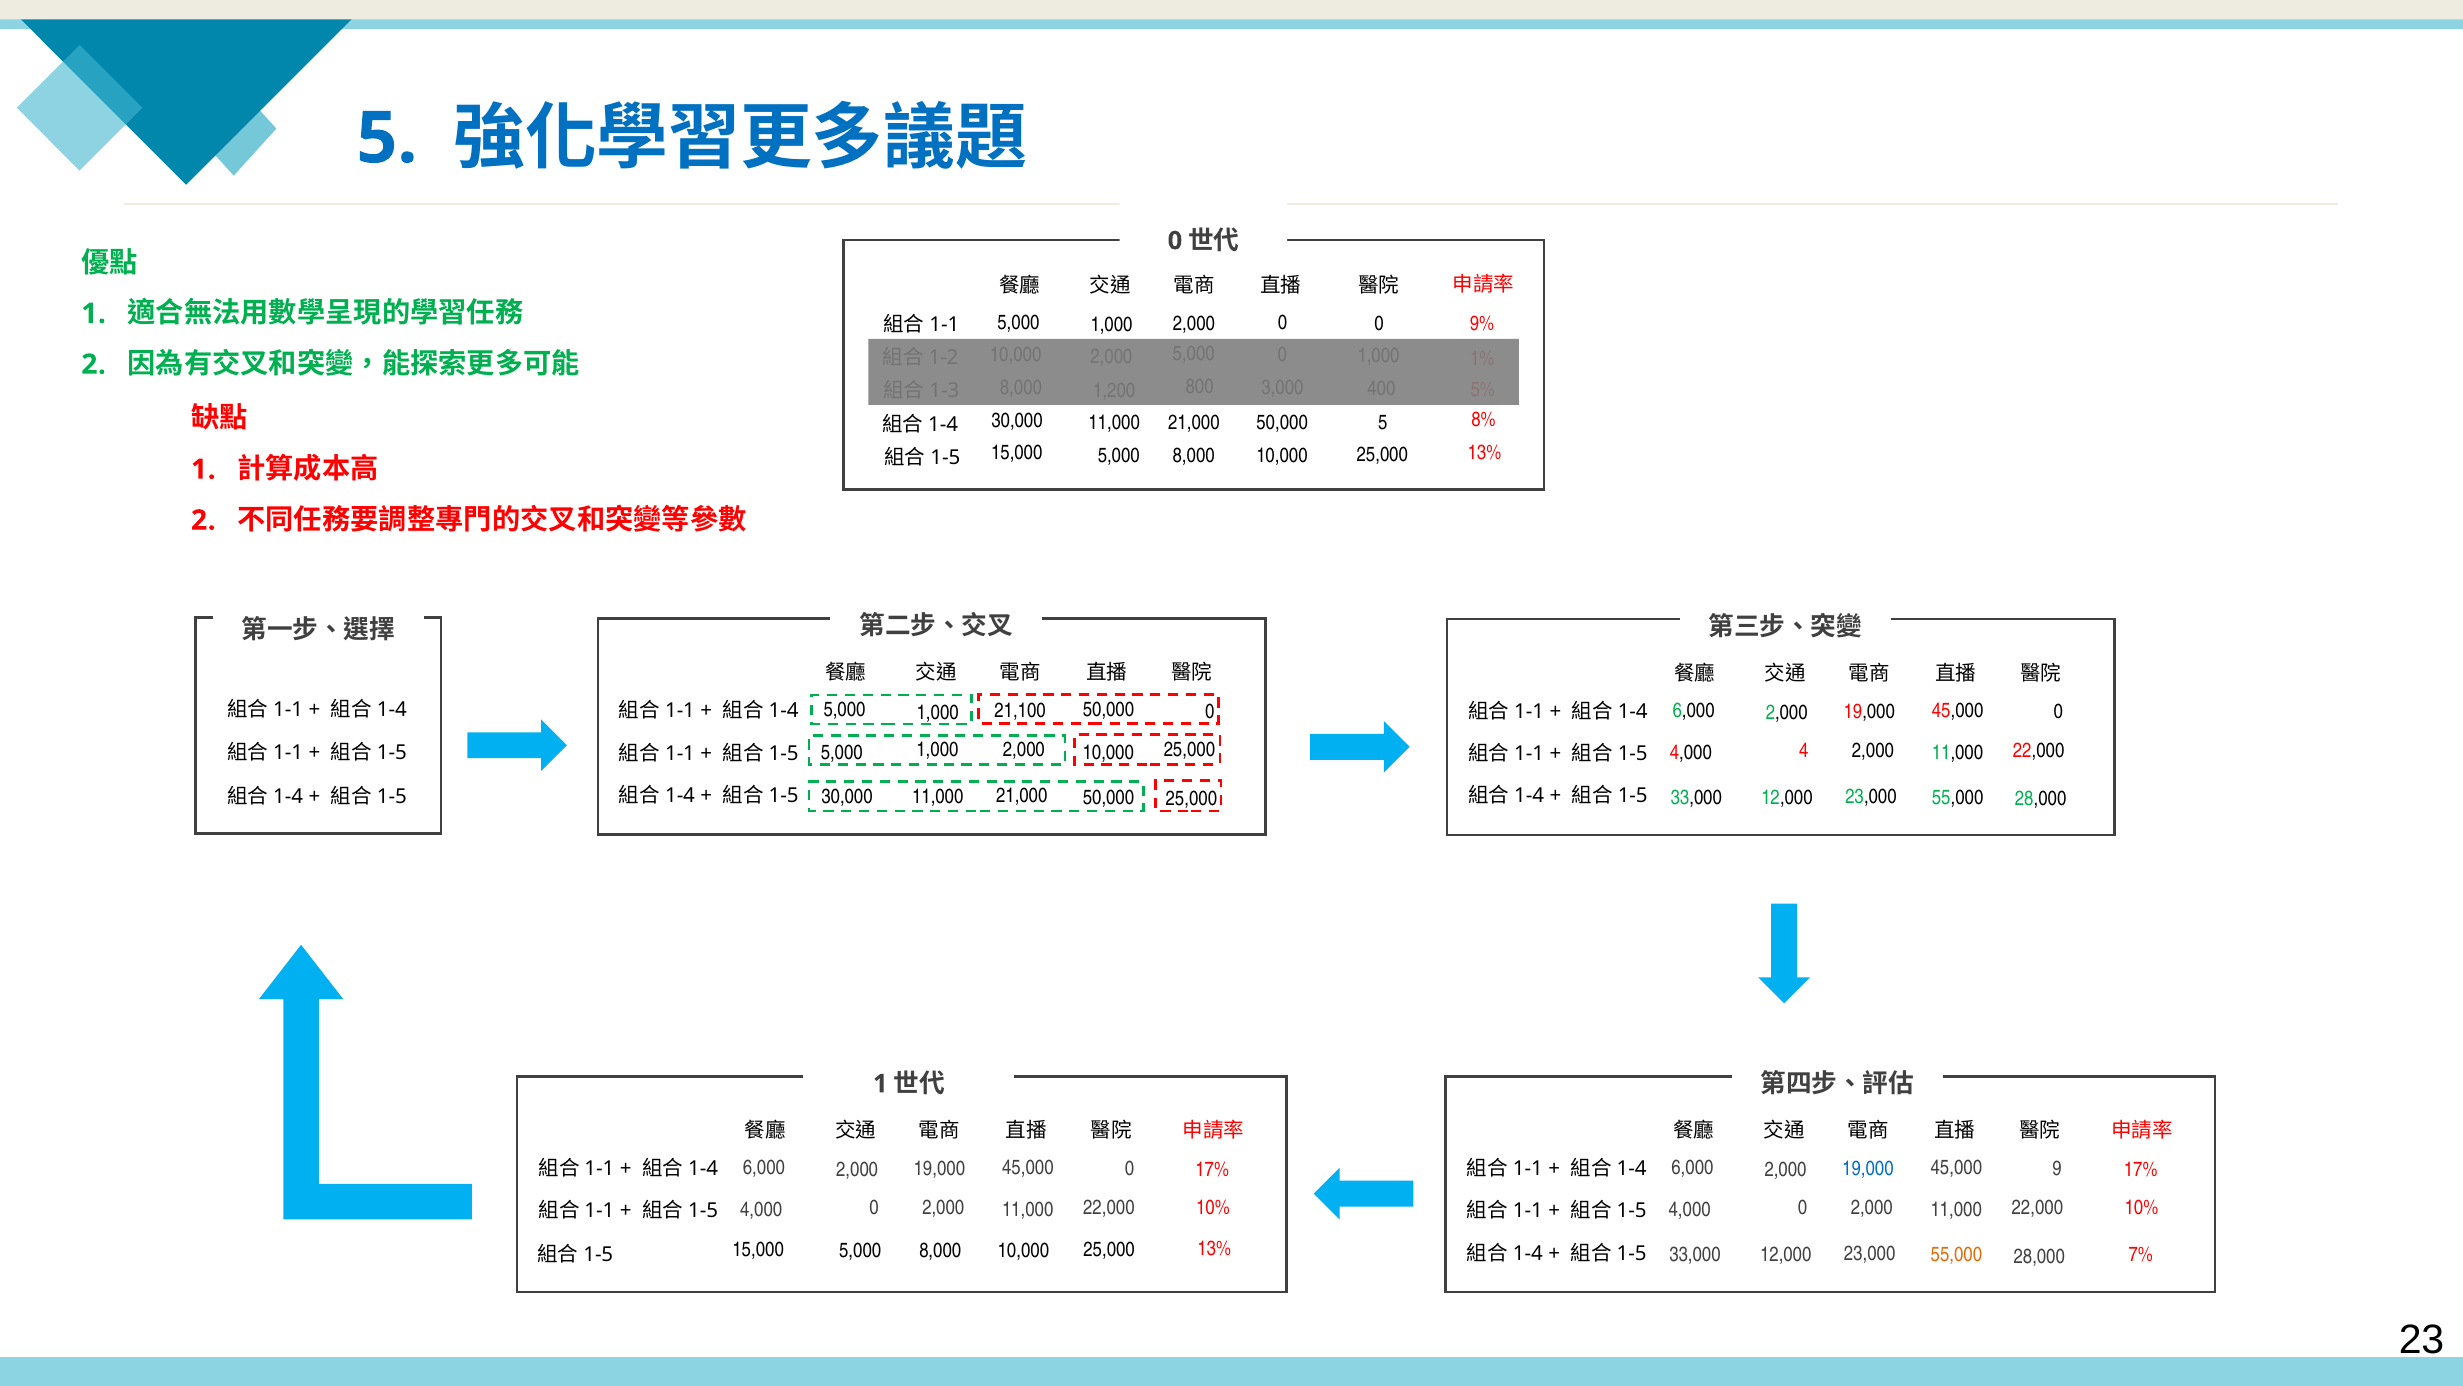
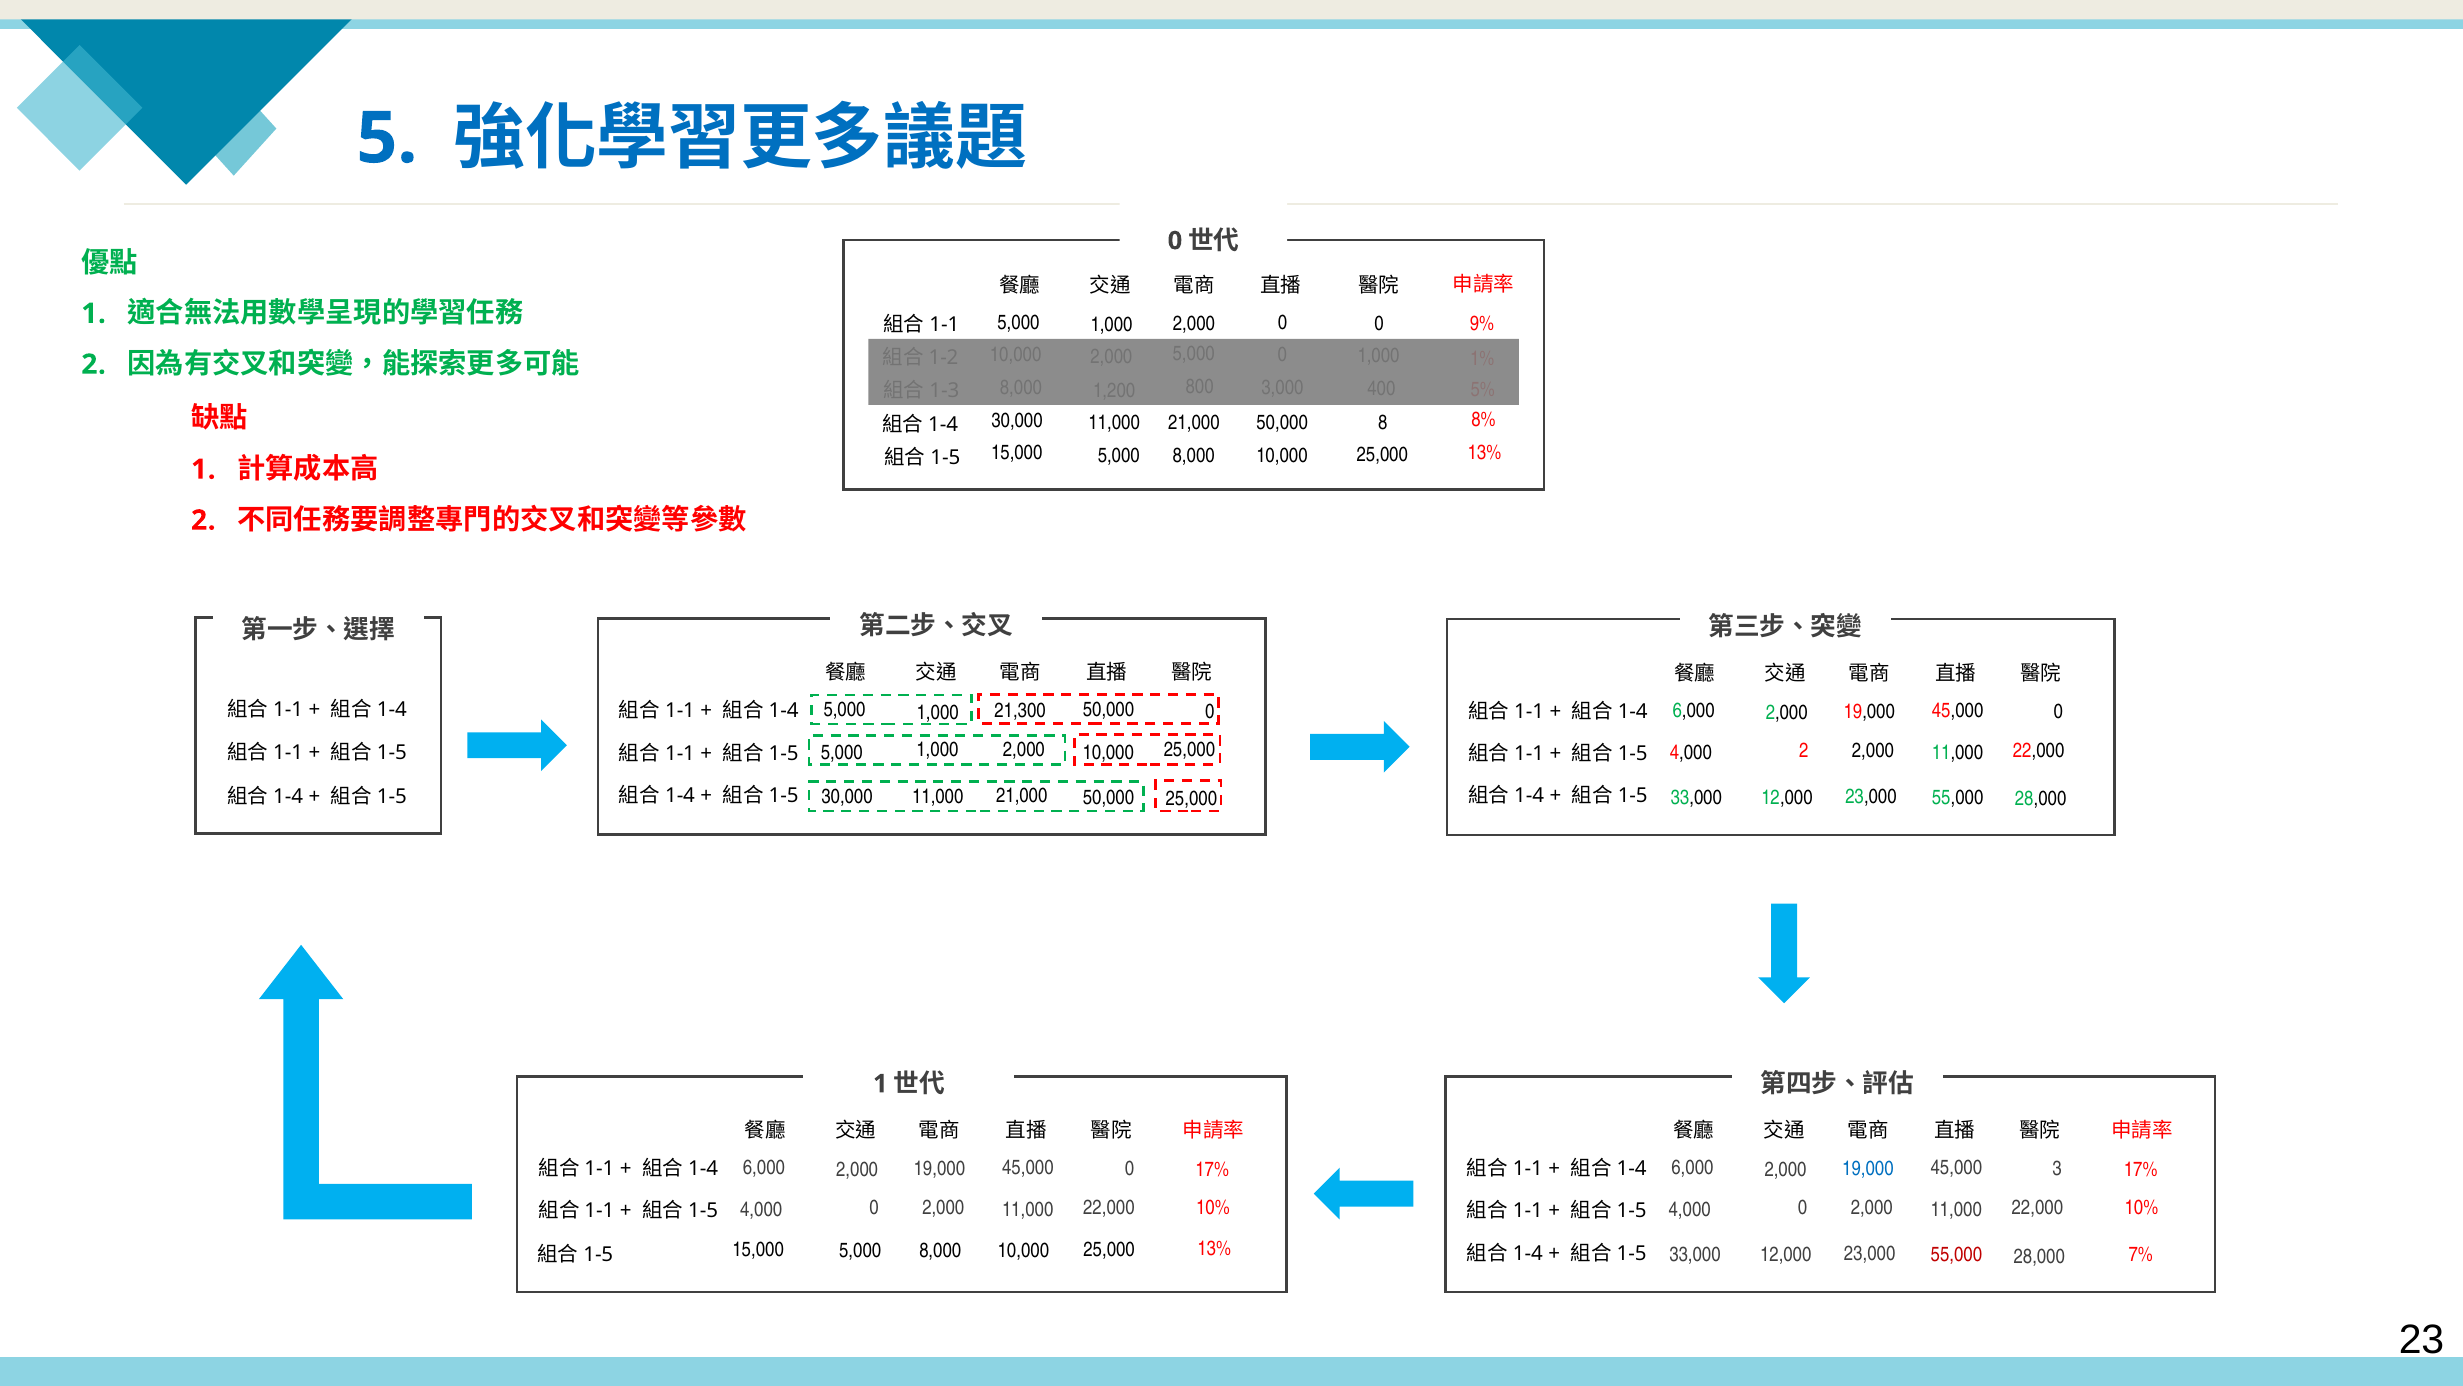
50,000 5: 5 -> 8
21,100: 21,100 -> 21,300
4,000 4: 4 -> 2
9: 9 -> 3
55,000 at (1956, 1255) colour: orange -> red
